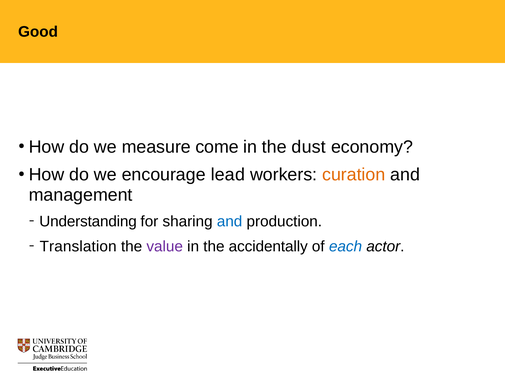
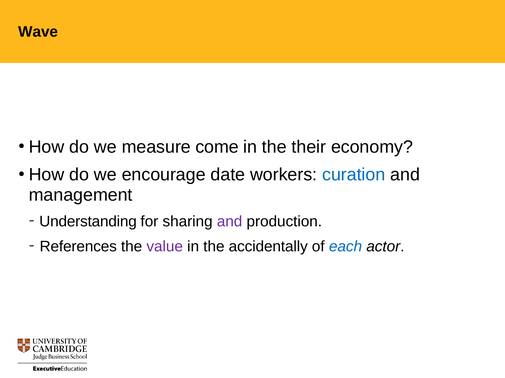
Good: Good -> Wave
dust: dust -> their
lead: lead -> date
curation colour: orange -> blue
and at (230, 222) colour: blue -> purple
Translation: Translation -> References
